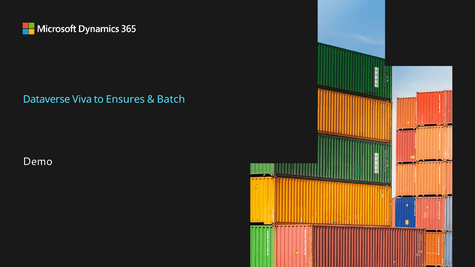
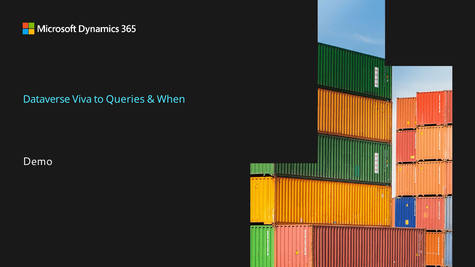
Ensures: Ensures -> Queries
Batch: Batch -> When
